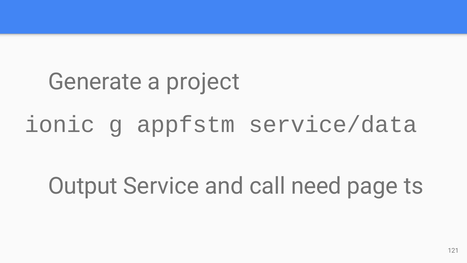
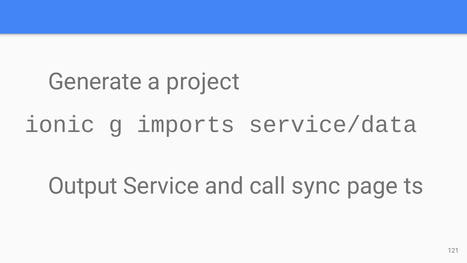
appfstm: appfstm -> imports
need: need -> sync
